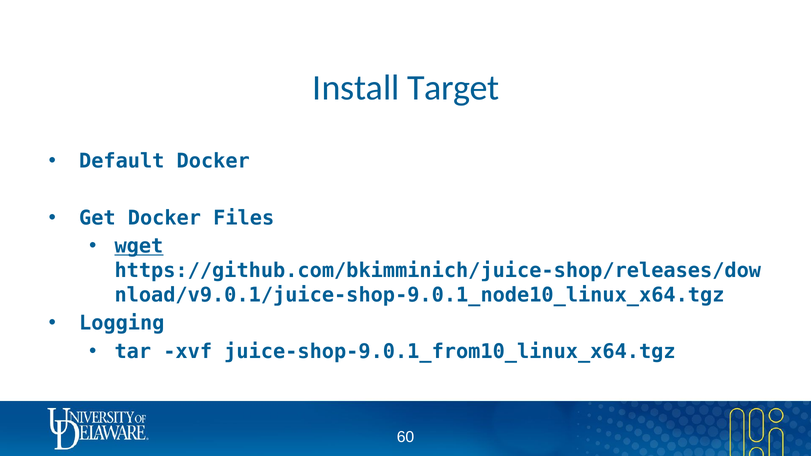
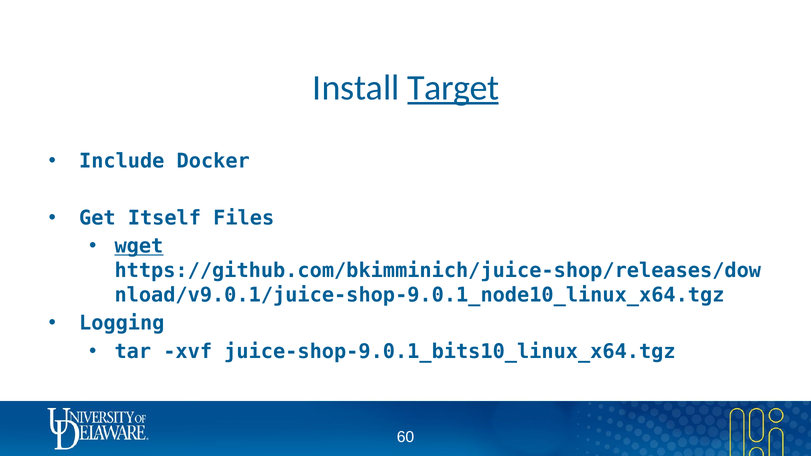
Target underline: none -> present
Default: Default -> Include
Get Docker: Docker -> Itself
juice-shop-9.0.1_from10_linux_x64.tgz: juice-shop-9.0.1_from10_linux_x64.tgz -> juice-shop-9.0.1_bits10_linux_x64.tgz
